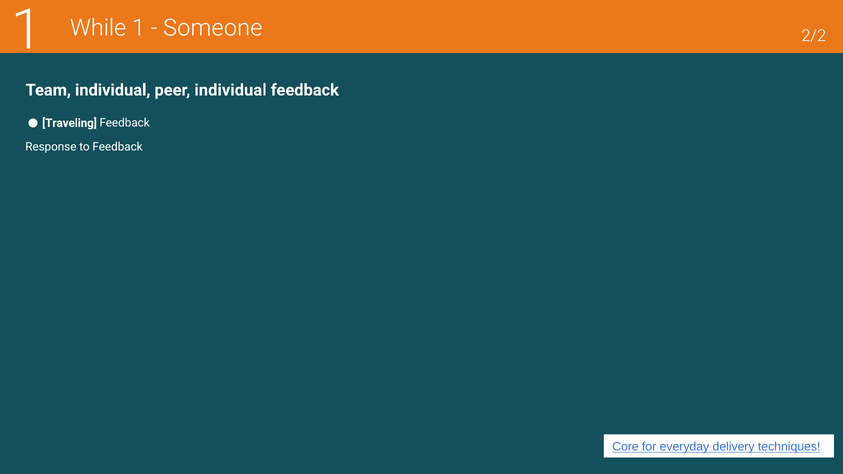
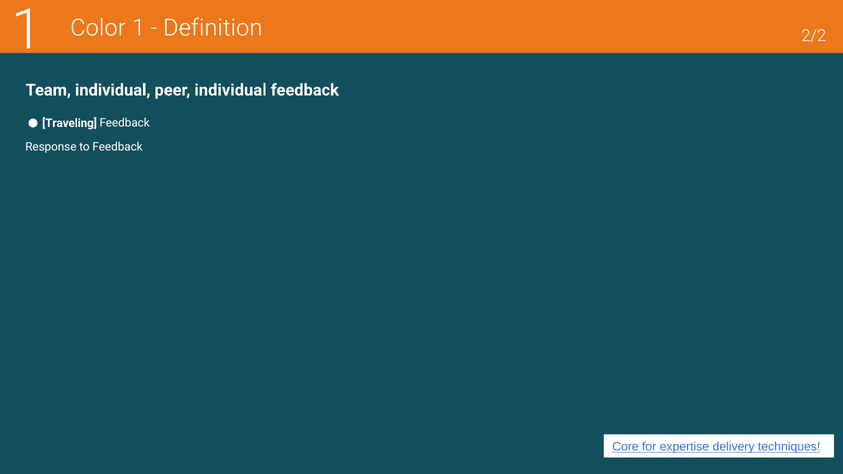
While: While -> Color
Someone: Someone -> Definition
everyday: everyday -> expertise
